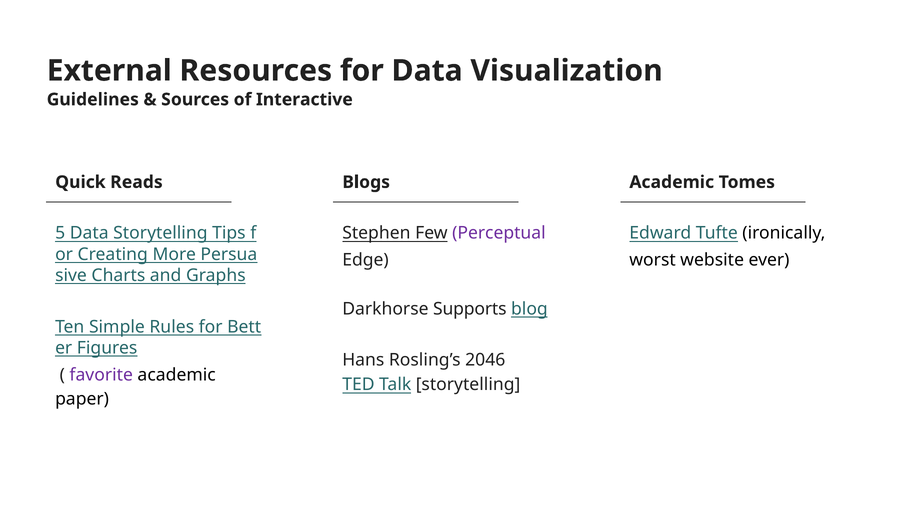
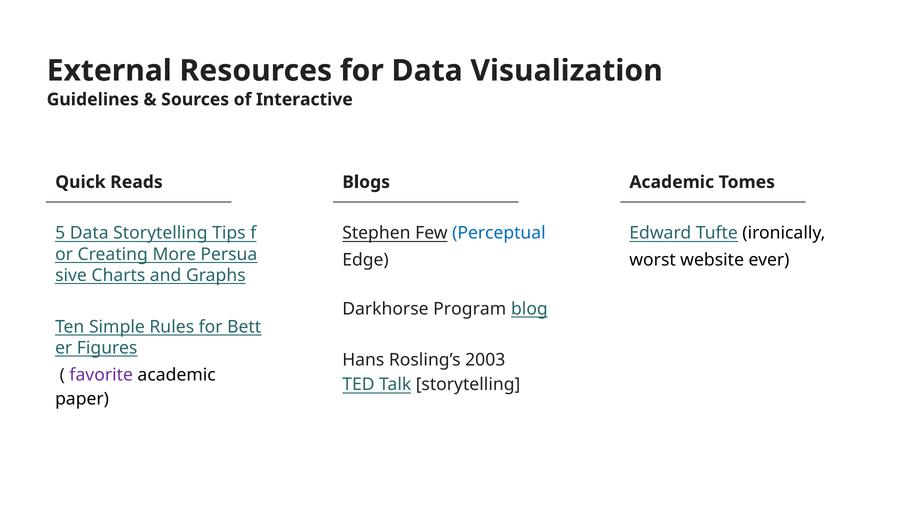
Perceptual colour: purple -> blue
Supports: Supports -> Program
2046: 2046 -> 2003
